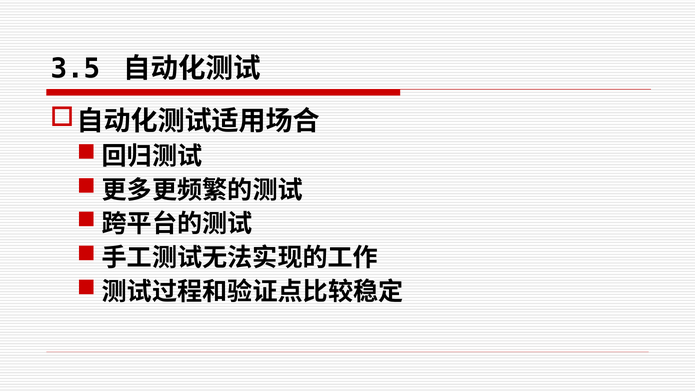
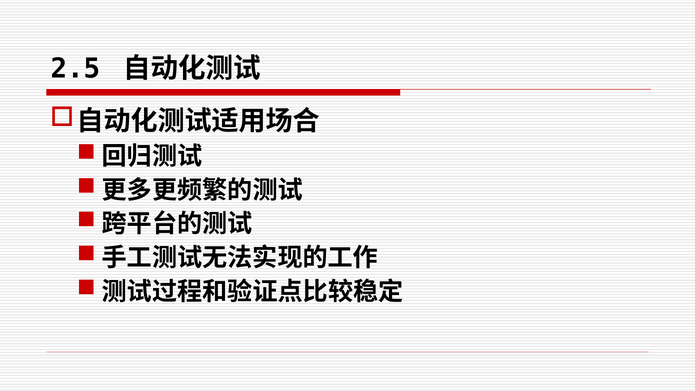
3.5: 3.5 -> 2.5
